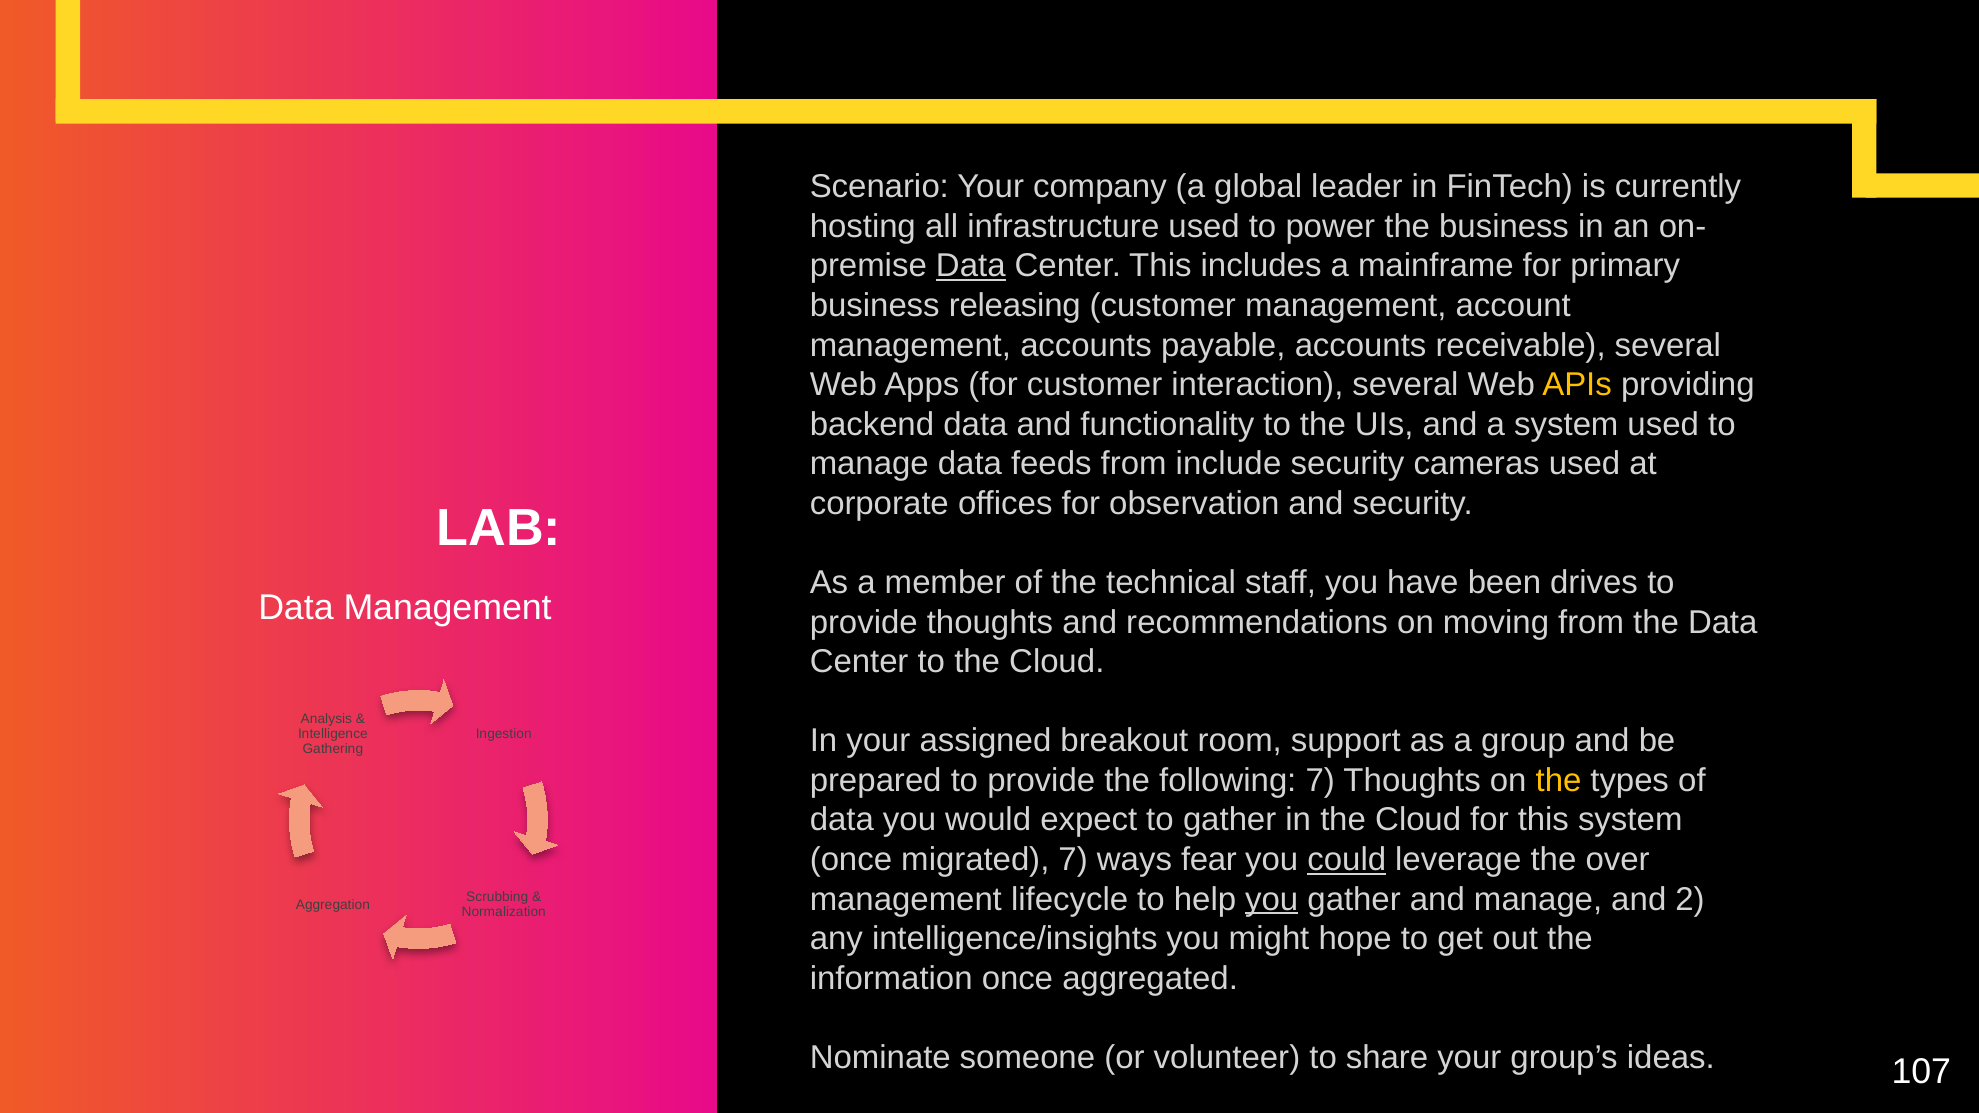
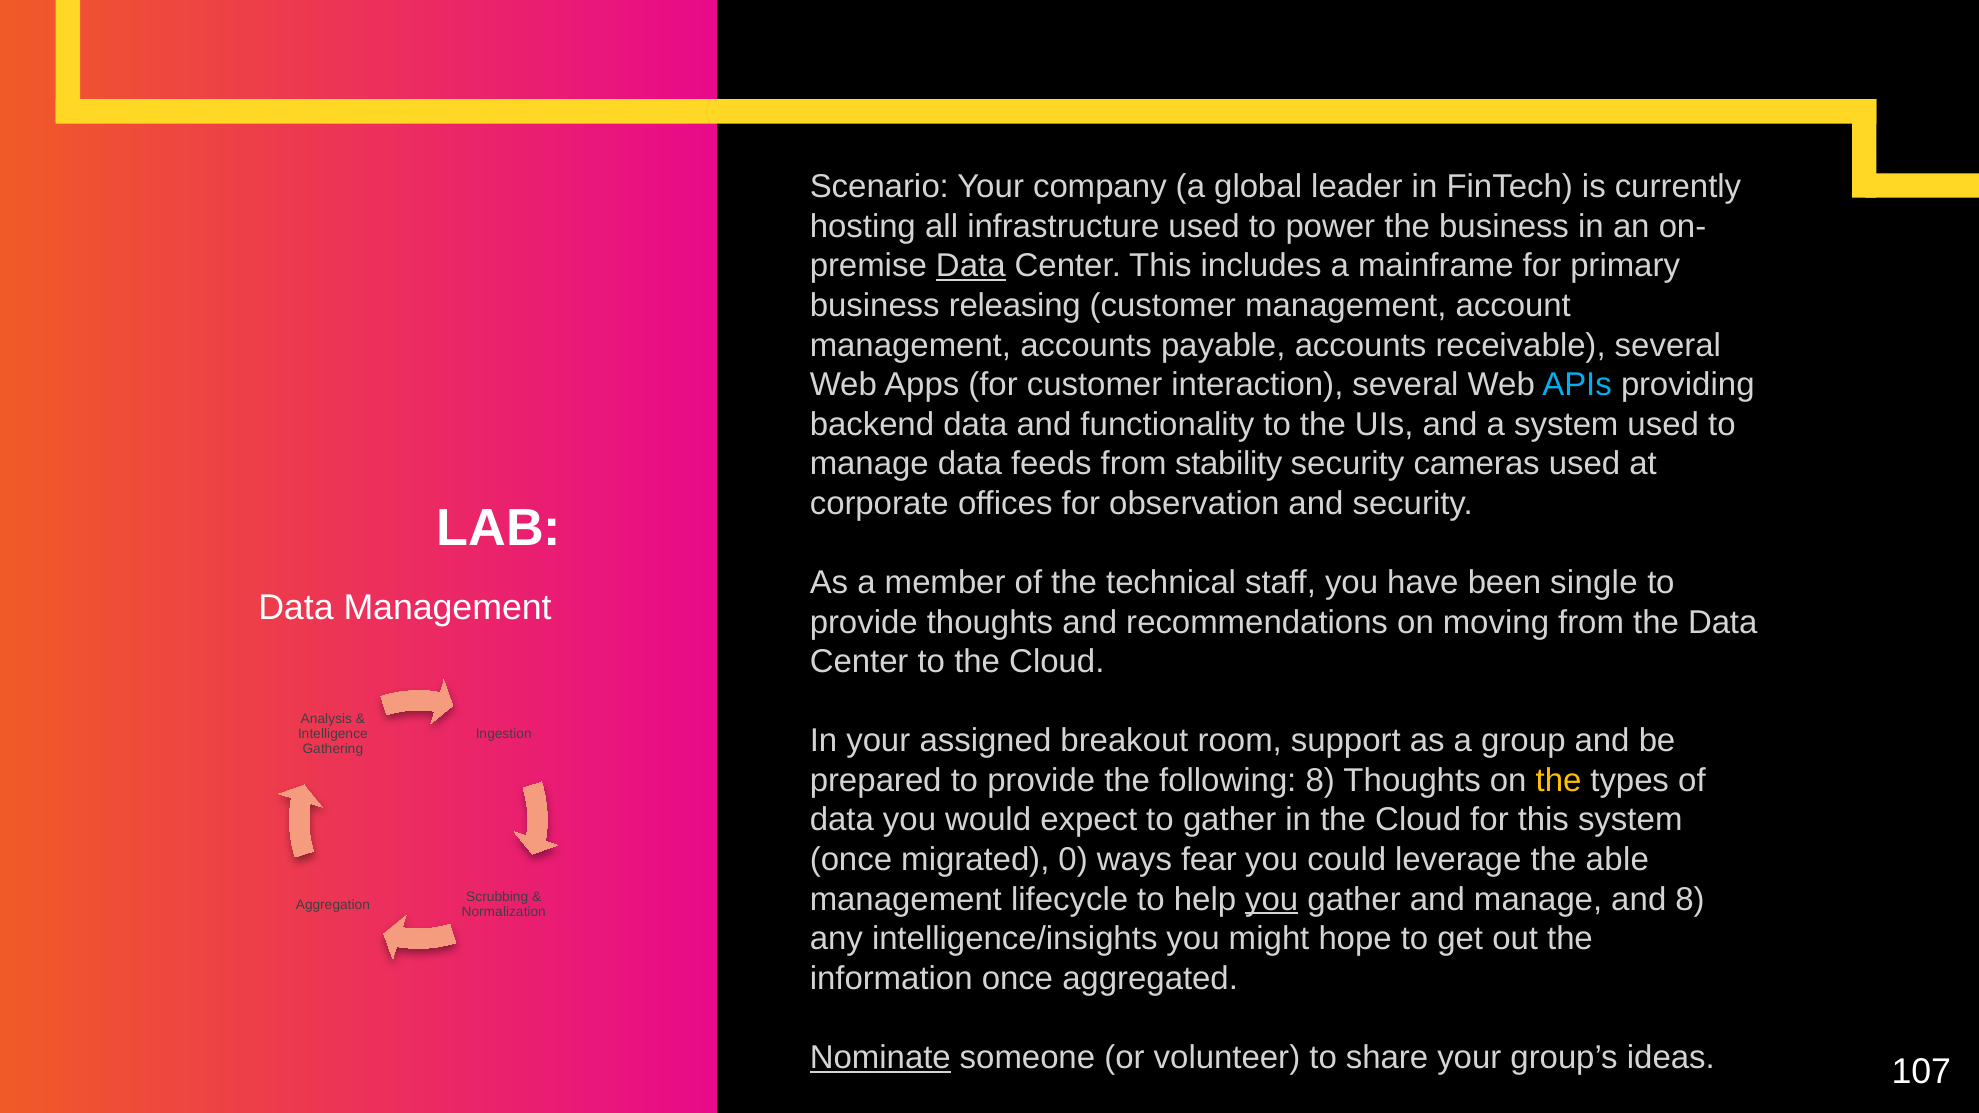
APIs colour: yellow -> light blue
include: include -> stability
drives: drives -> single
following 7: 7 -> 8
migrated 7: 7 -> 0
could underline: present -> none
over: over -> able
and 2: 2 -> 8
Nominate underline: none -> present
